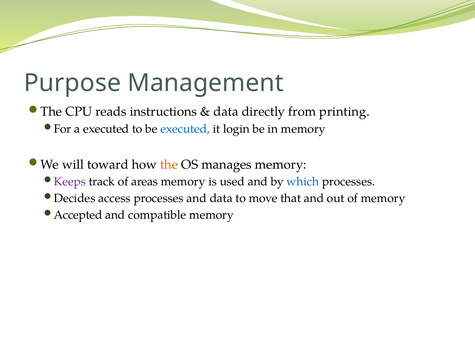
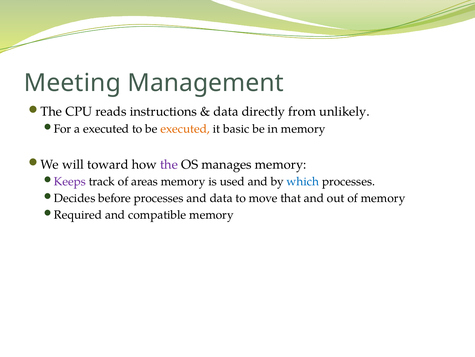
Purpose: Purpose -> Meeting
printing: printing -> unlikely
executed at (185, 129) colour: blue -> orange
login: login -> basic
the at (169, 164) colour: orange -> purple
access: access -> before
Accepted: Accepted -> Required
